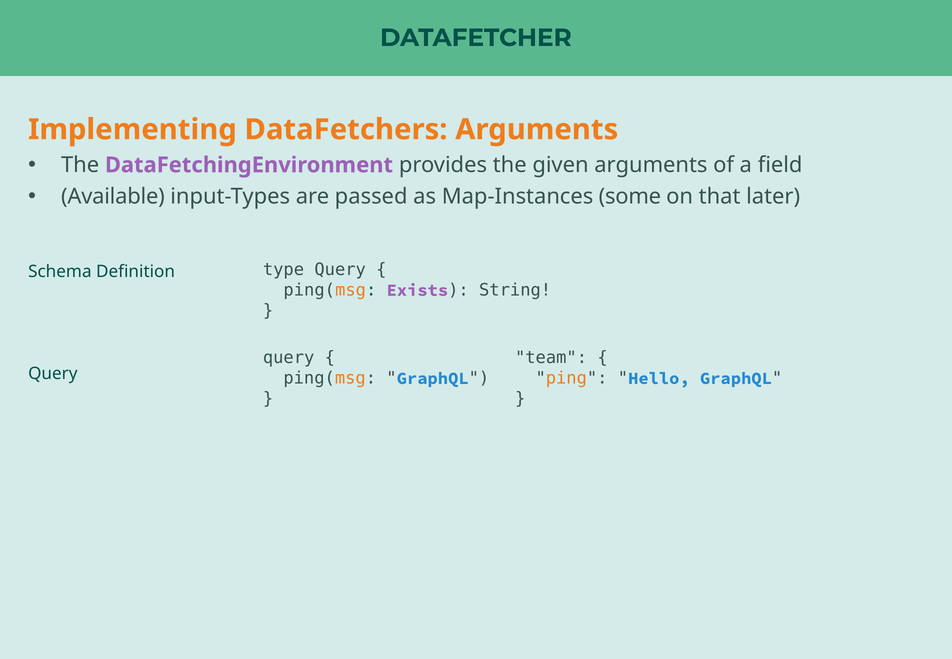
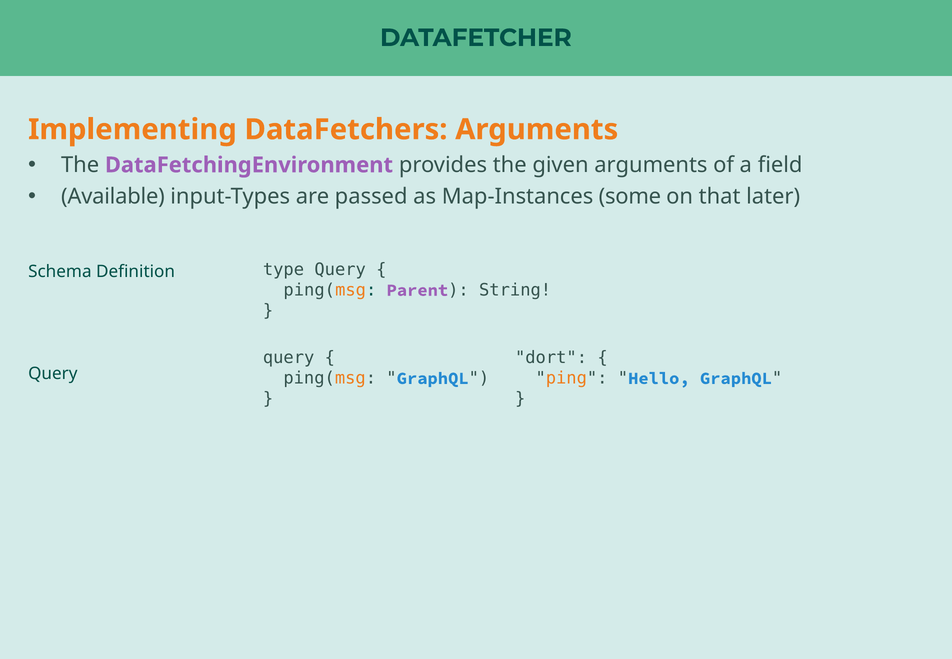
Exists: Exists -> Parent
team: team -> dort
